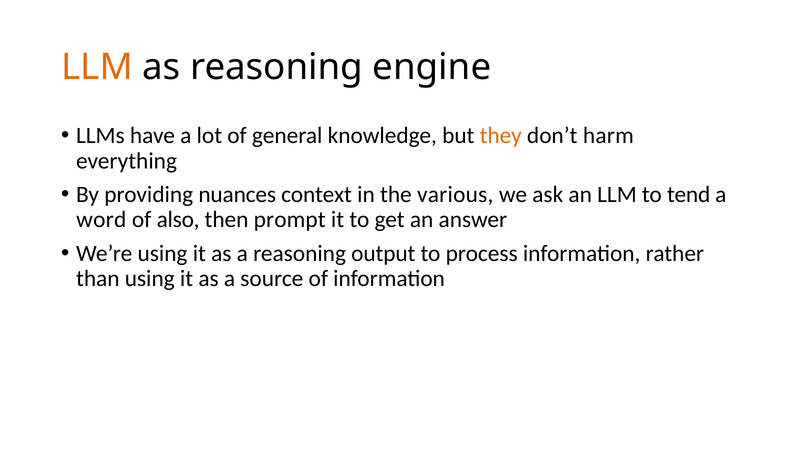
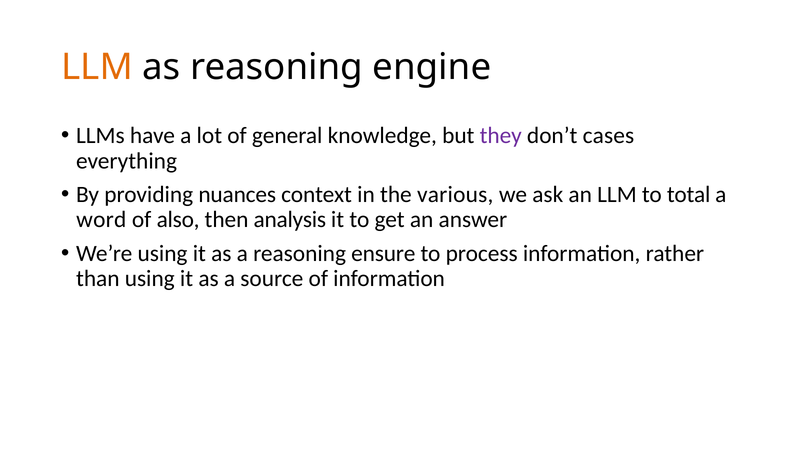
they colour: orange -> purple
harm: harm -> cases
tend: tend -> total
prompt: prompt -> analysis
output: output -> ensure
